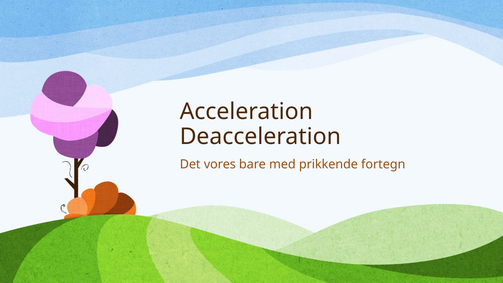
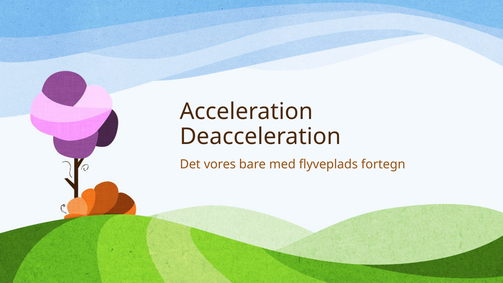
prikkende: prikkende -> flyveplads
